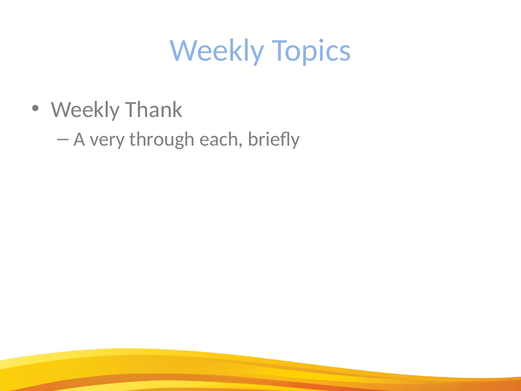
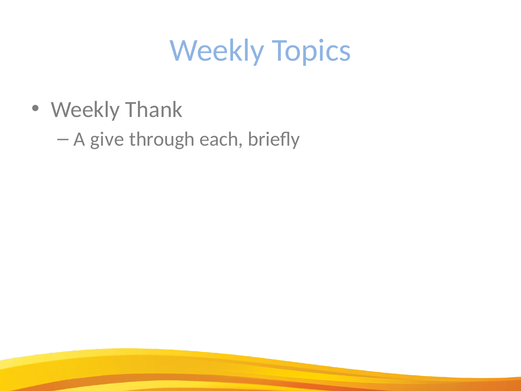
very: very -> give
